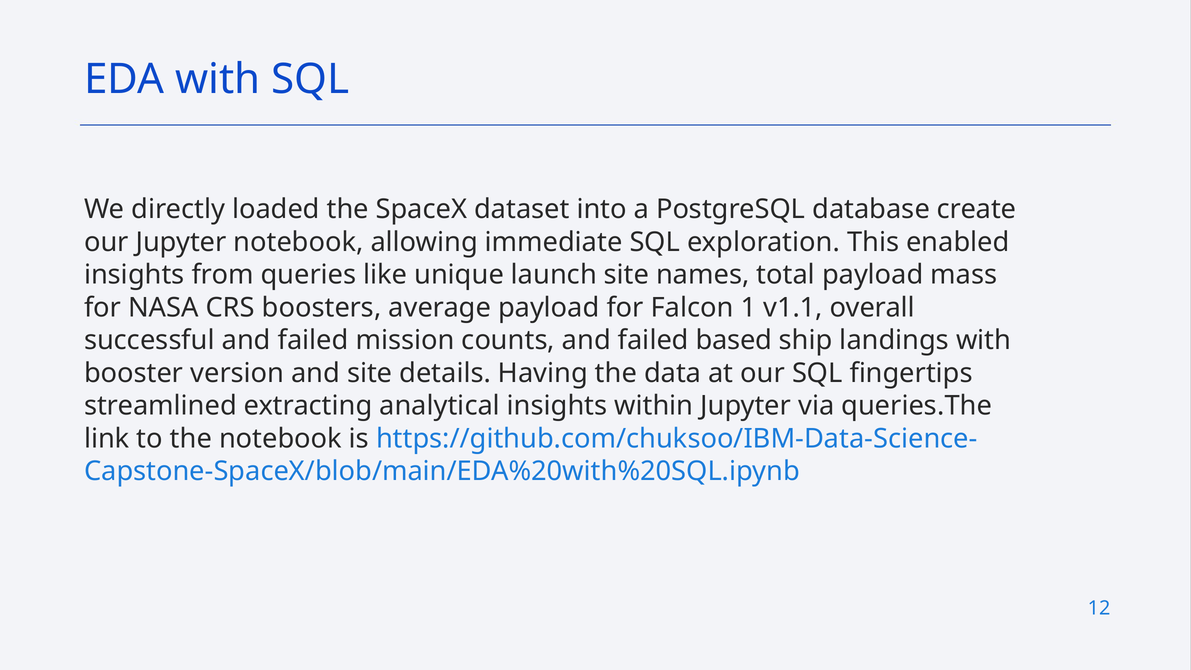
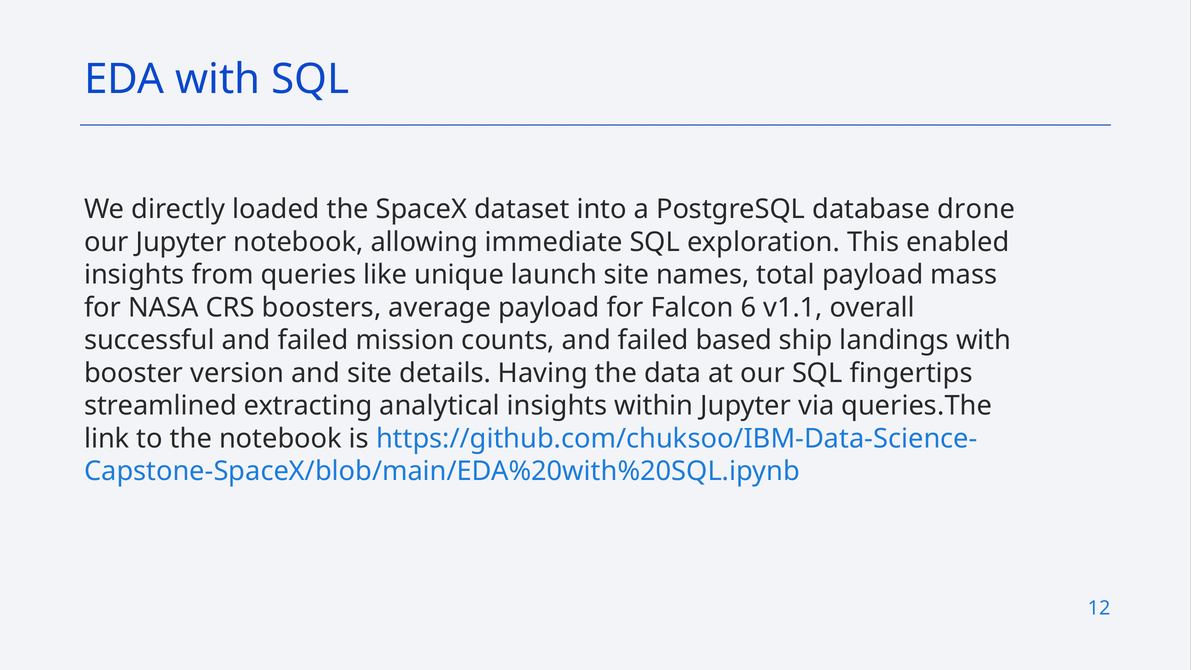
create: create -> drone
1: 1 -> 6
